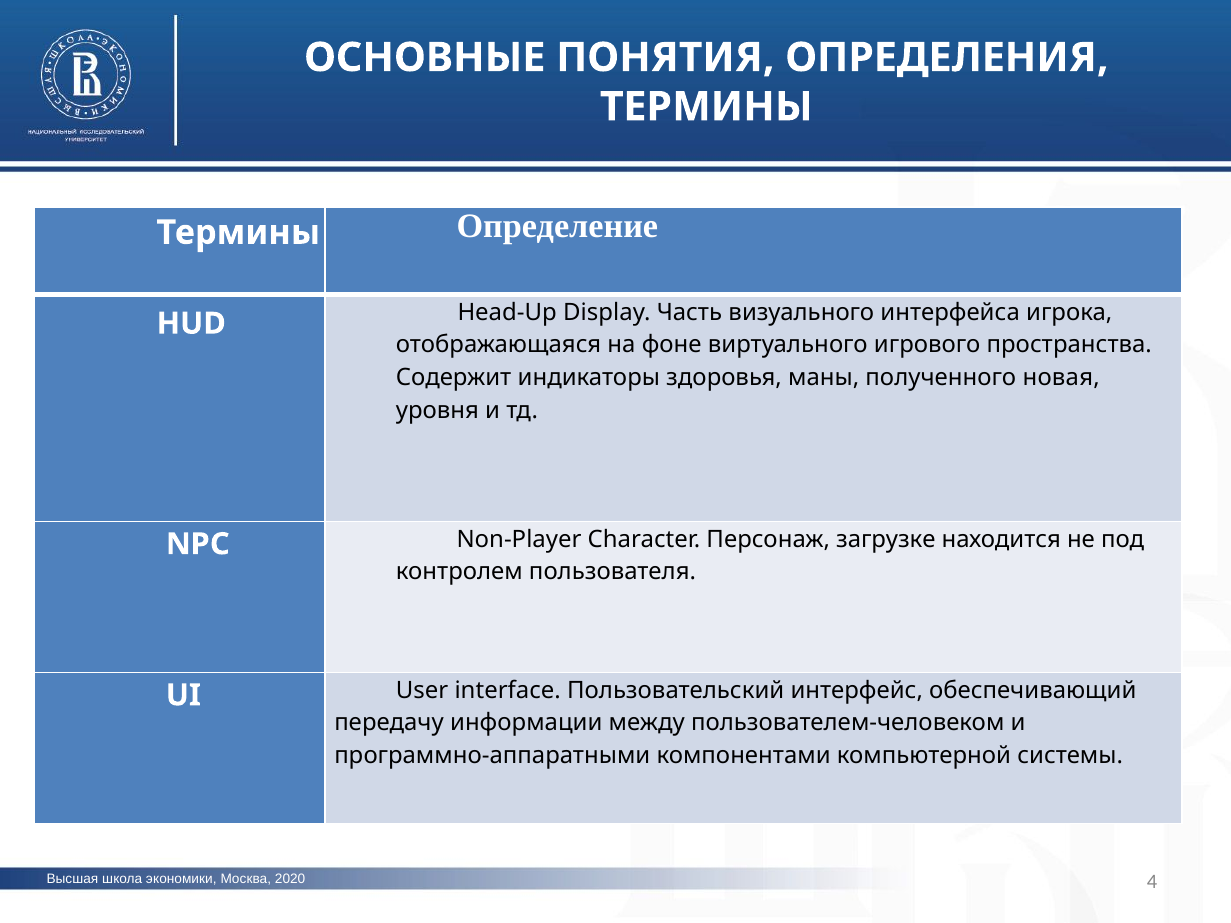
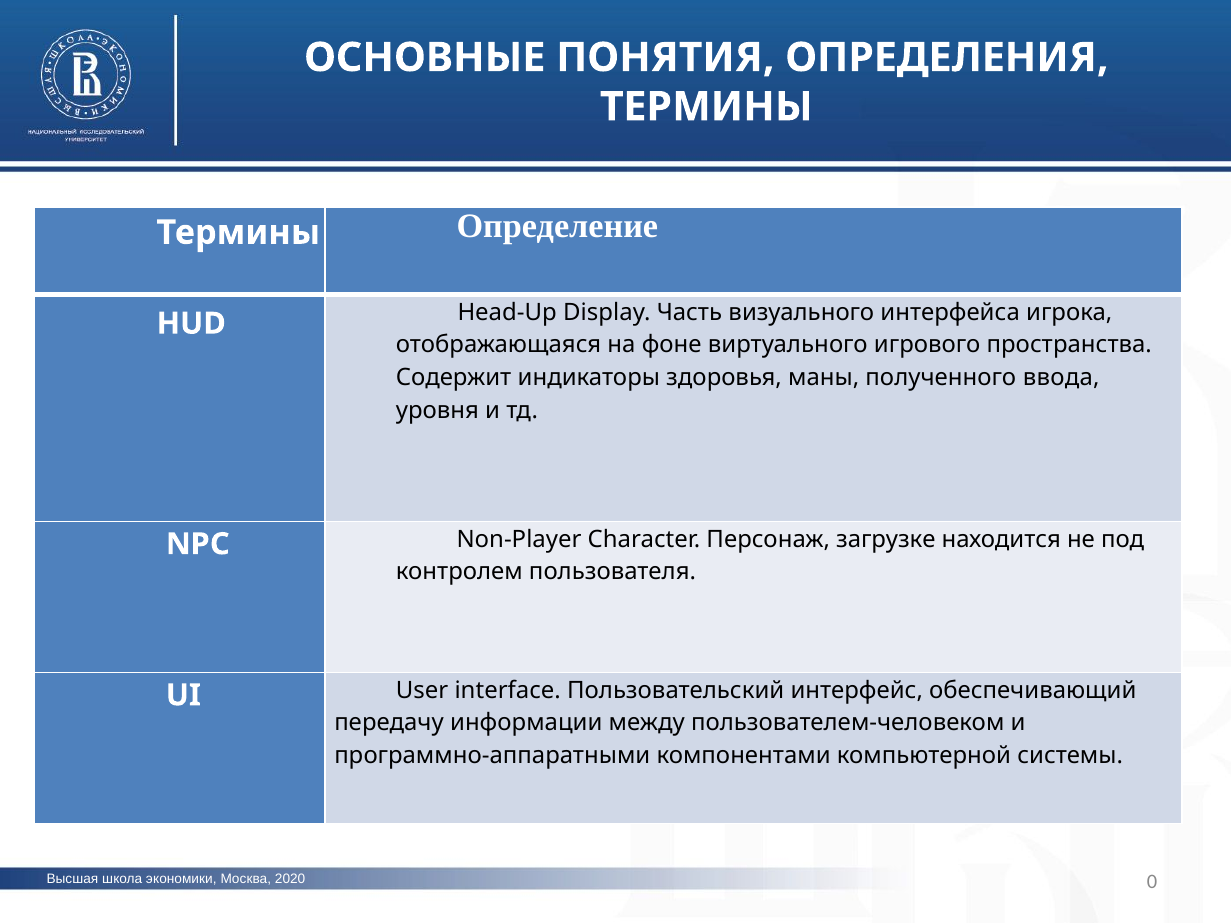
новая: новая -> ввода
4: 4 -> 0
